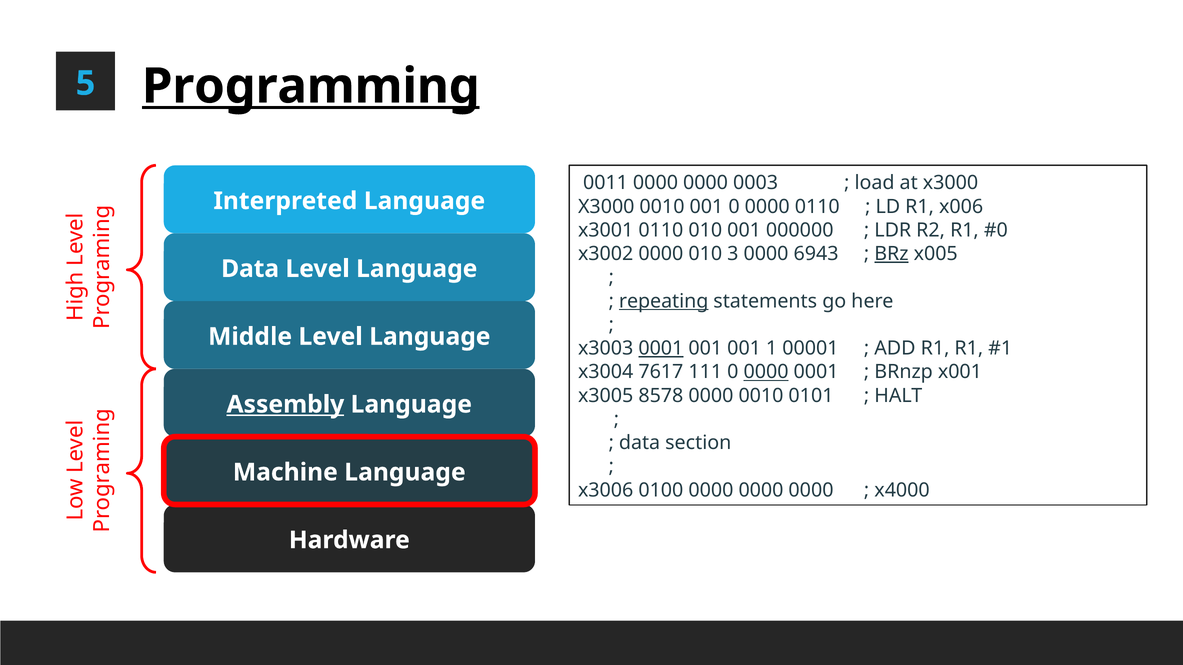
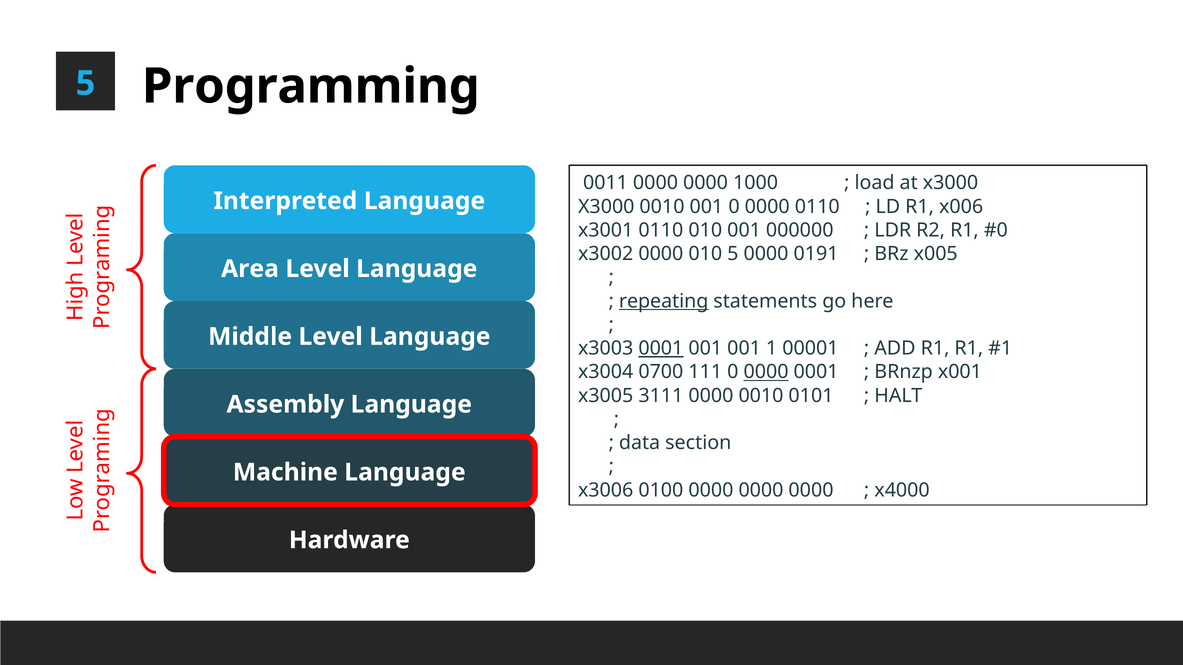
Programming underline: present -> none
0003: 0003 -> 1000
010 3: 3 -> 5
6943: 6943 -> 0191
BRz underline: present -> none
Data at (250, 269): Data -> Area
7617: 7617 -> 0700
8578: 8578 -> 3111
Assembly underline: present -> none
